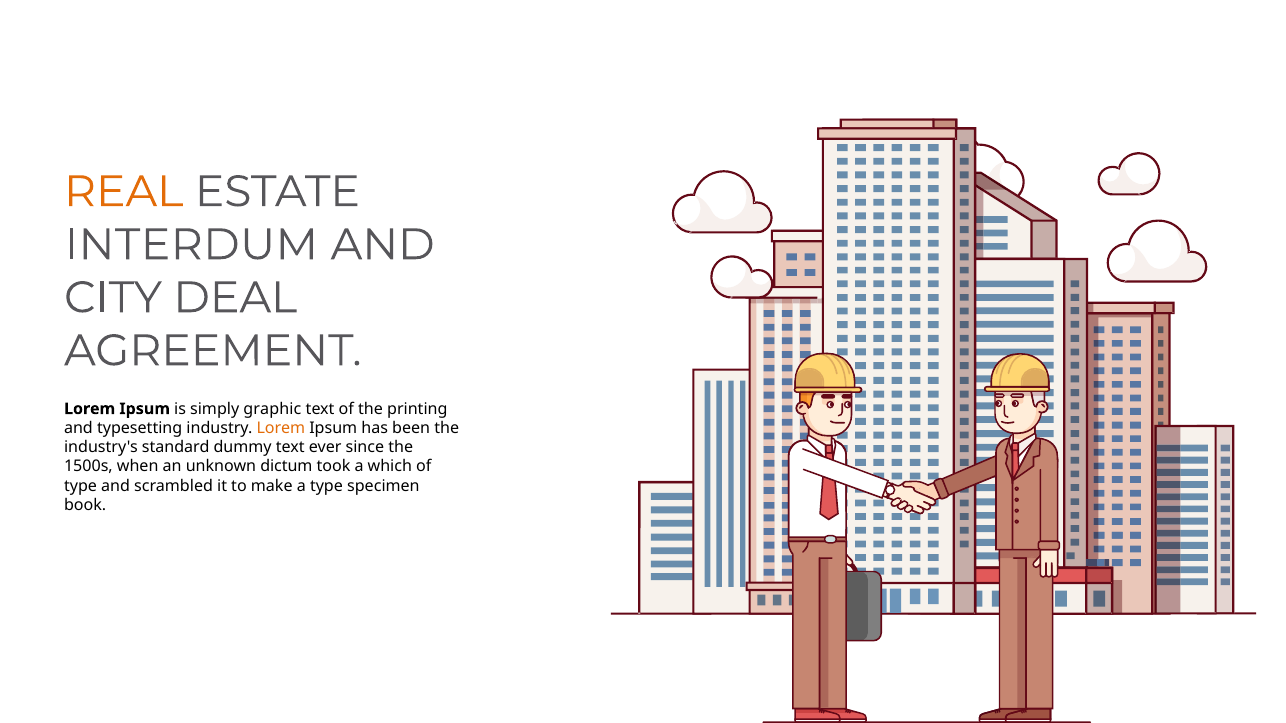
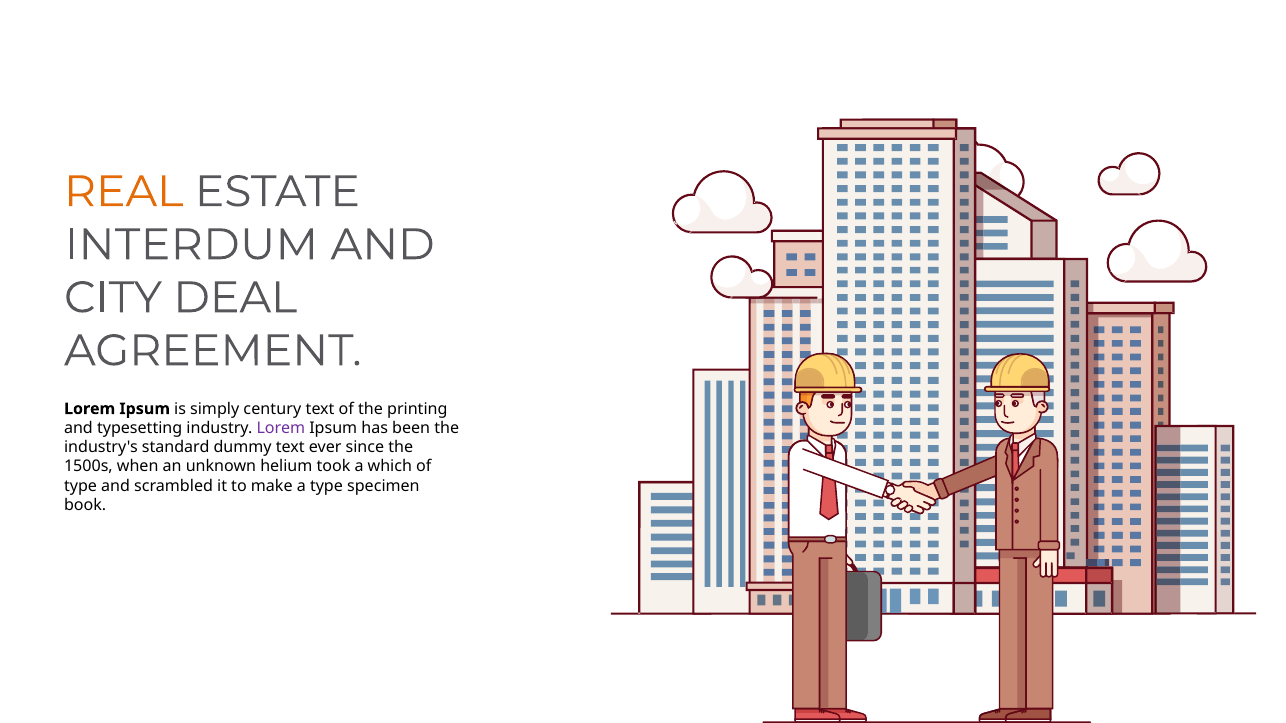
graphic: graphic -> century
Lorem at (281, 428) colour: orange -> purple
dictum: dictum -> helium
